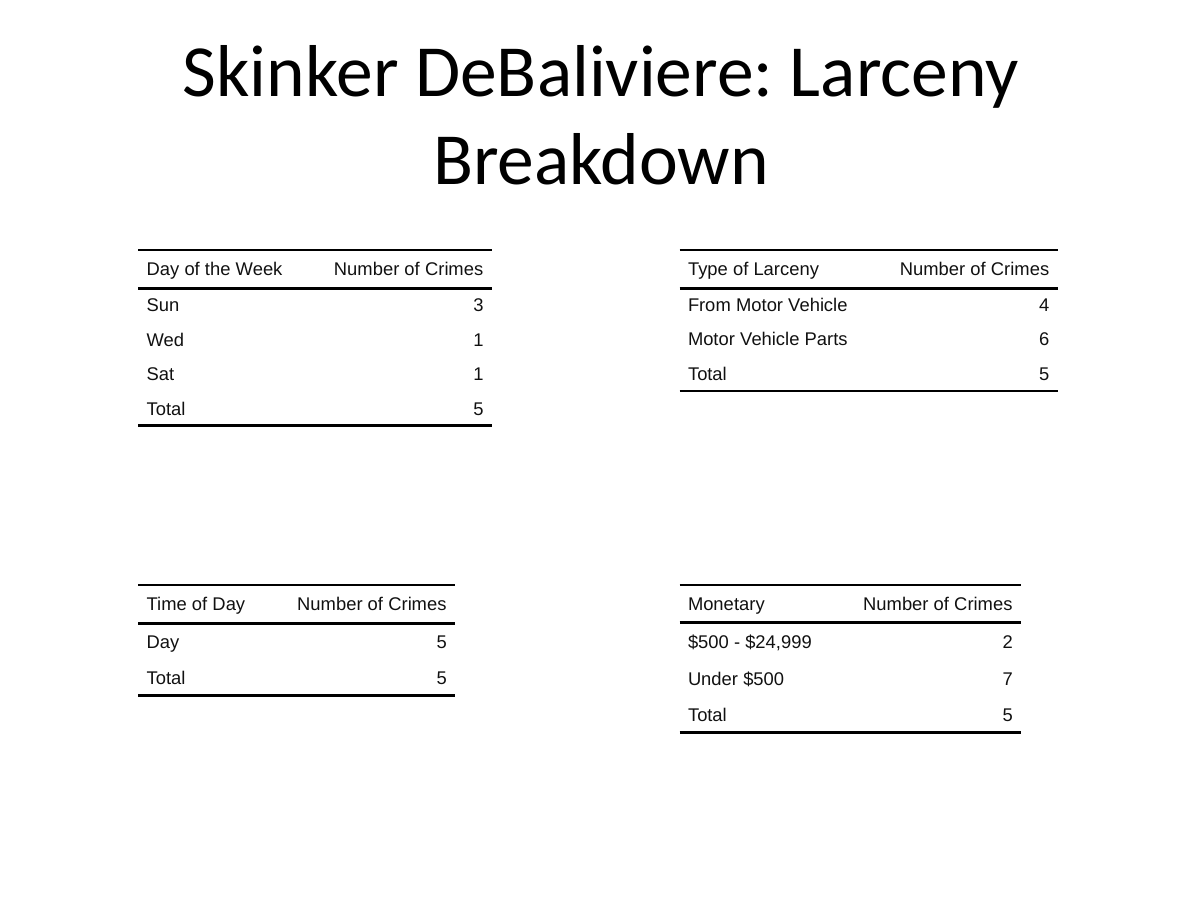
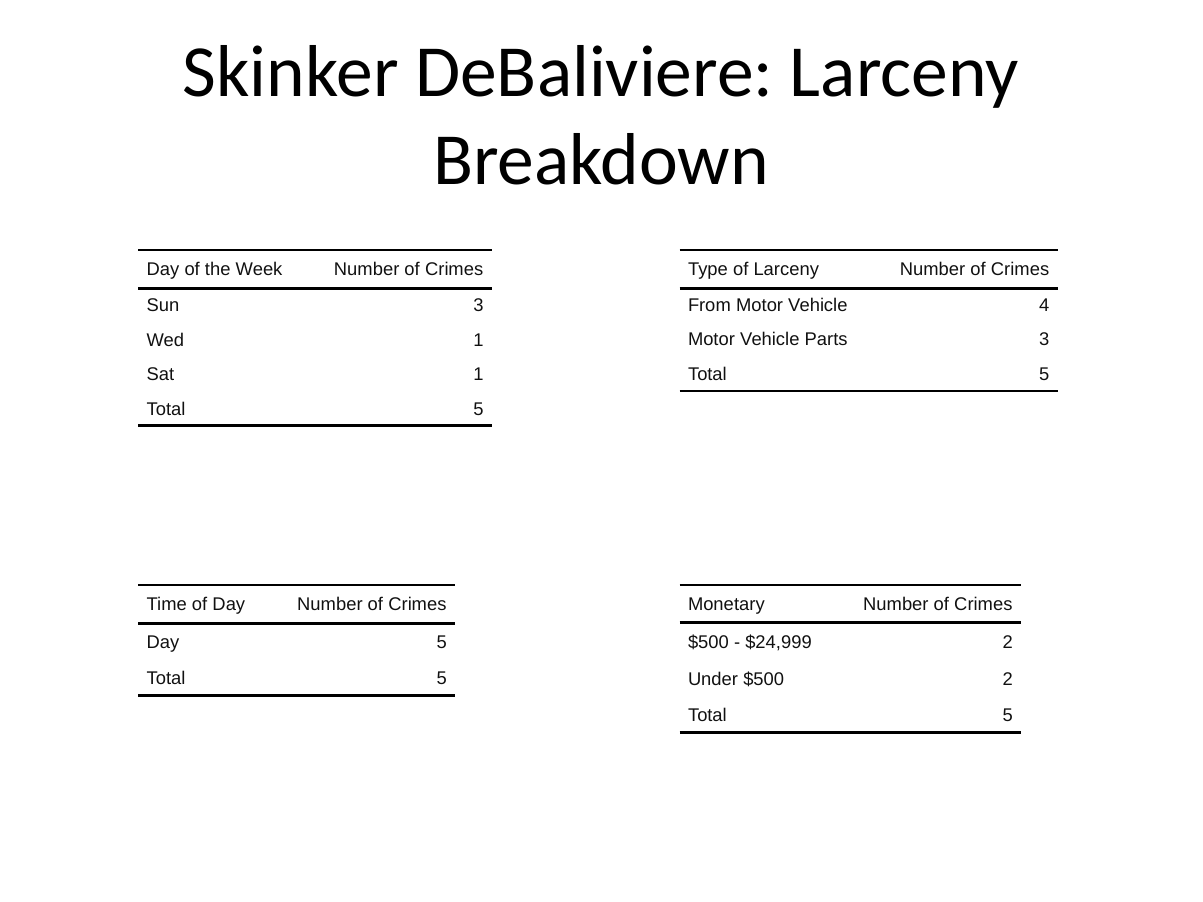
Parts 6: 6 -> 3
$500 7: 7 -> 2
